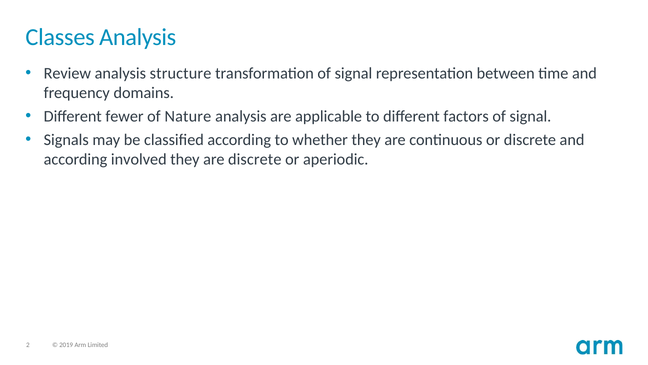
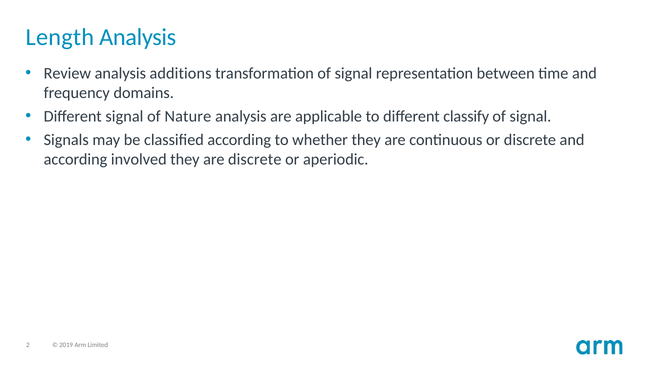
Classes: Classes -> Length
structure: structure -> additions
Different fewer: fewer -> signal
factors: factors -> classify
